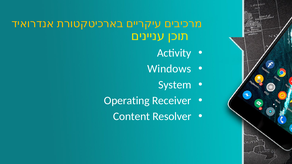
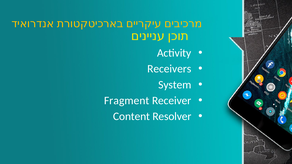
Windows: Windows -> Receivers
Operating: Operating -> Fragment
